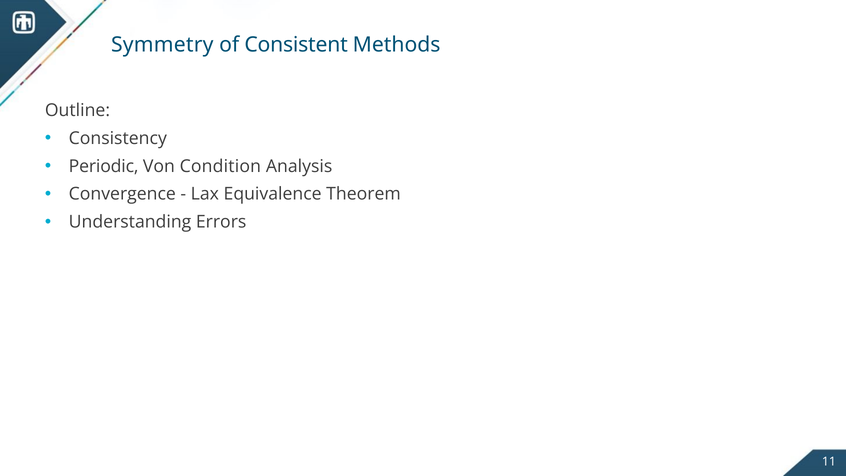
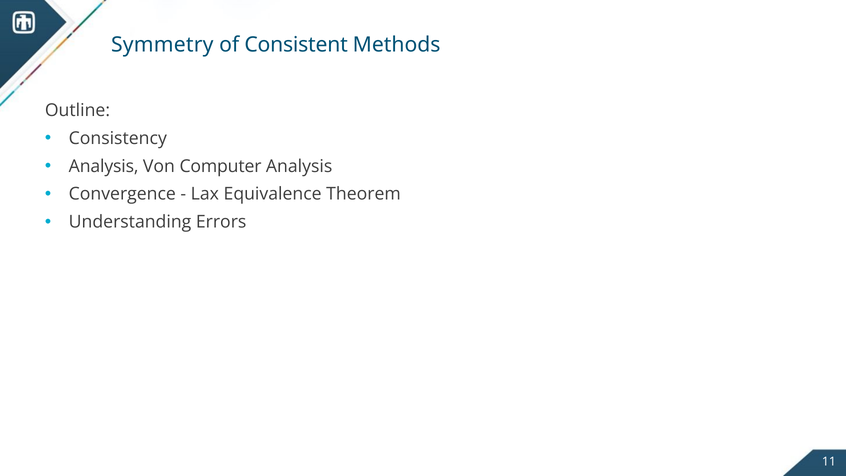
Periodic at (104, 166): Periodic -> Analysis
Condition: Condition -> Computer
